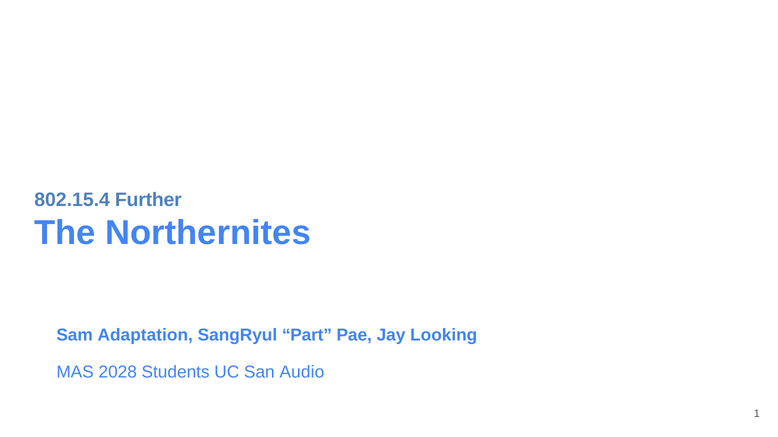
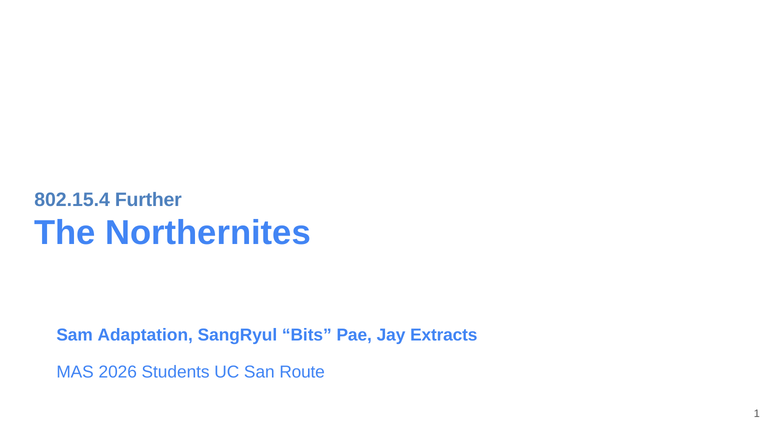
Part: Part -> Bits
Looking: Looking -> Extracts
2028: 2028 -> 2026
Audio: Audio -> Route
